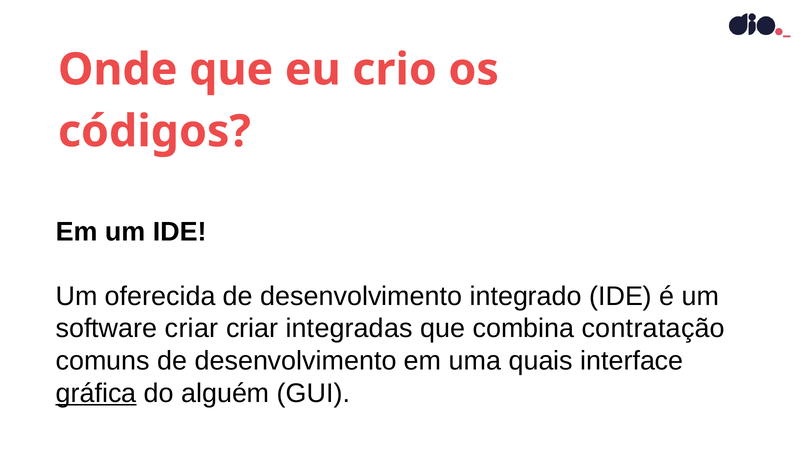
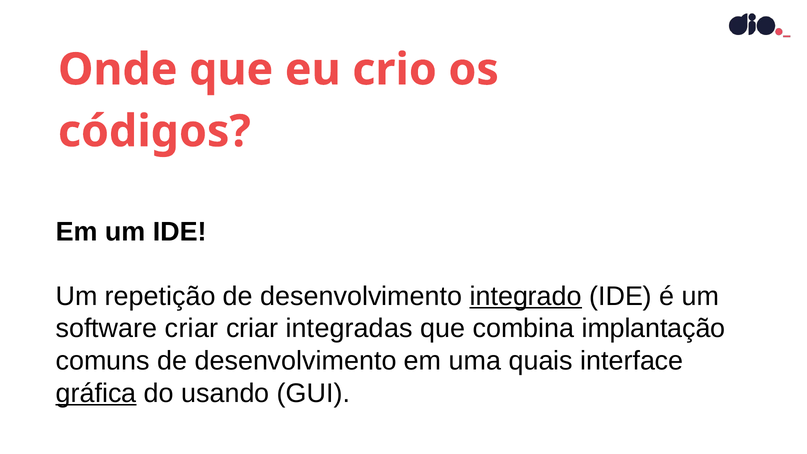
oferecida: oferecida -> repetição
integrado underline: none -> present
contratação: contratação -> implantação
alguém: alguém -> usando
